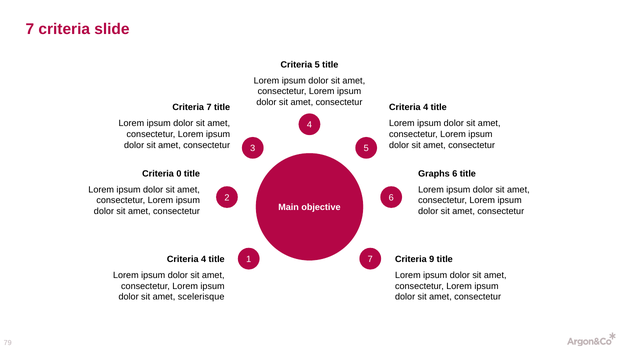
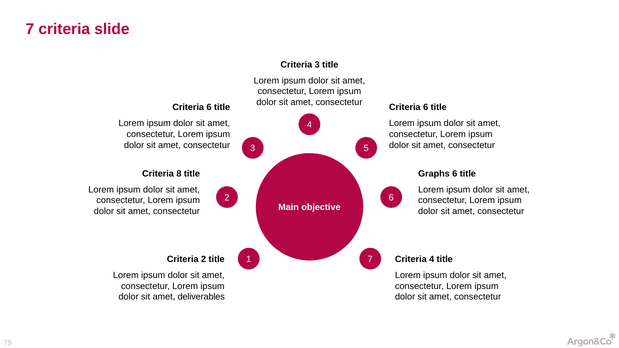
Criteria 5: 5 -> 3
7 at (209, 108): 7 -> 6
4 at (426, 108): 4 -> 6
0: 0 -> 8
4 at (204, 259): 4 -> 2
Criteria 9: 9 -> 4
scelerisque: scelerisque -> deliverables
